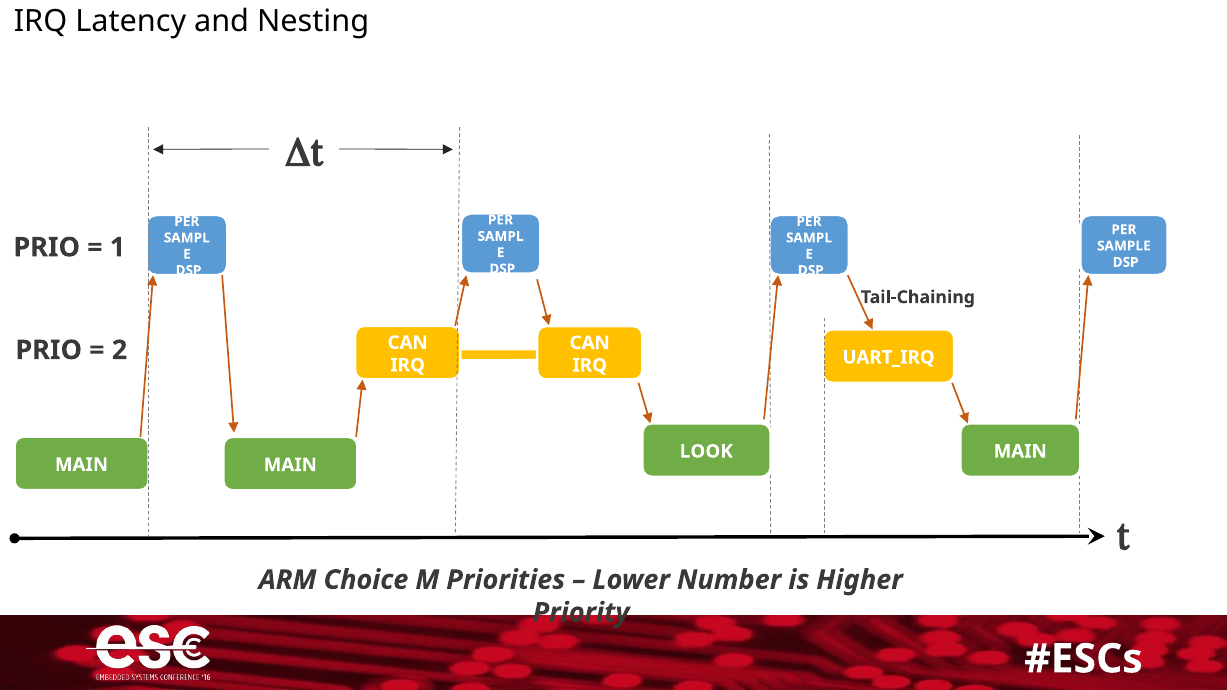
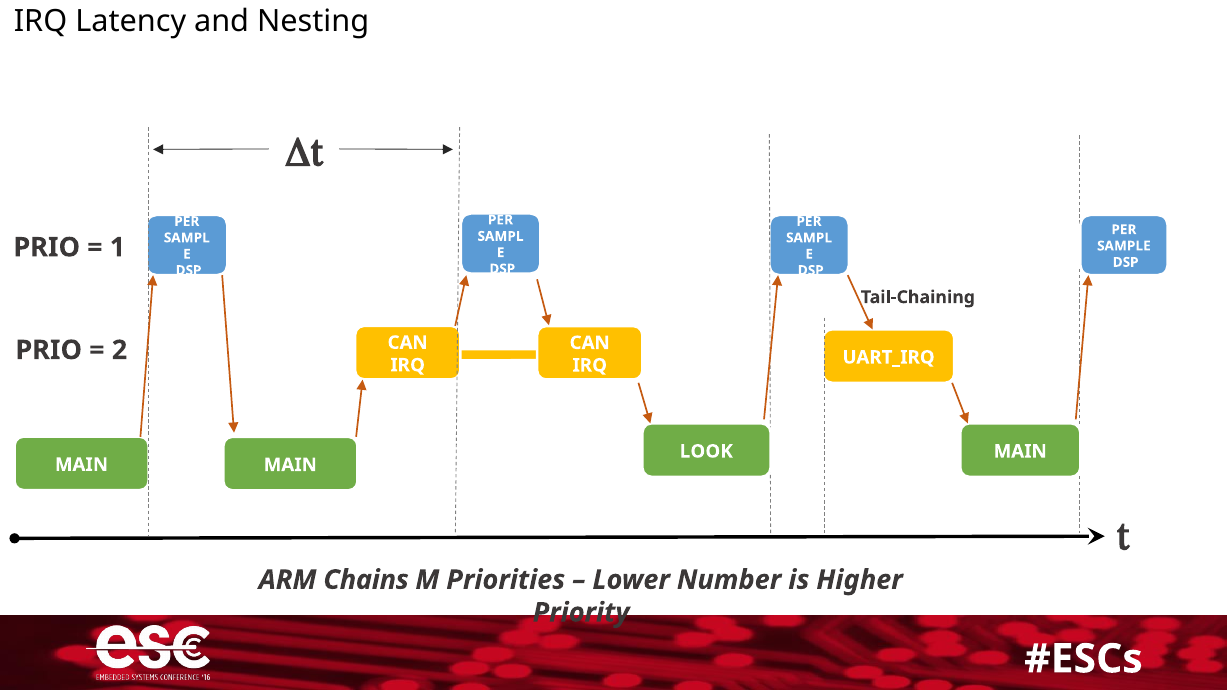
Choice: Choice -> Chains
